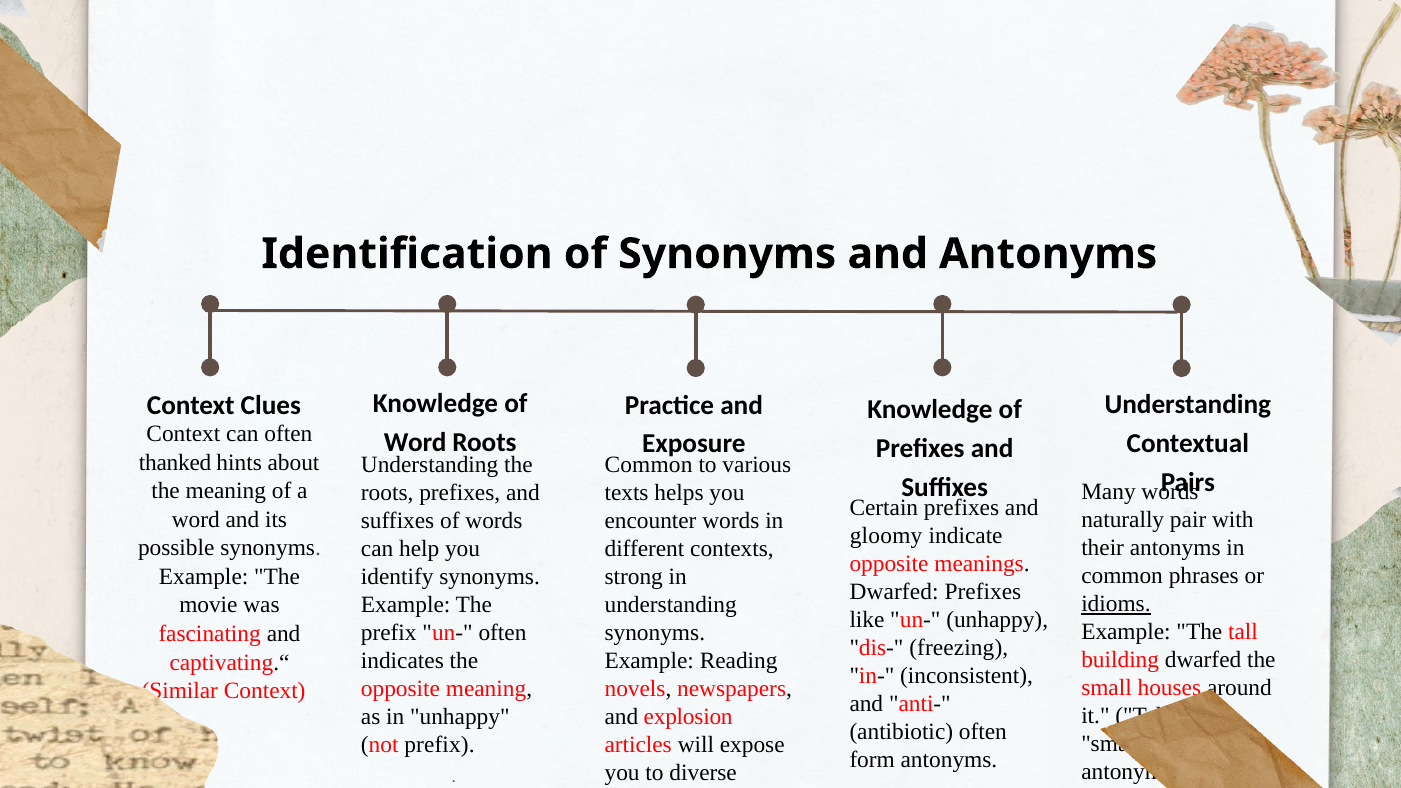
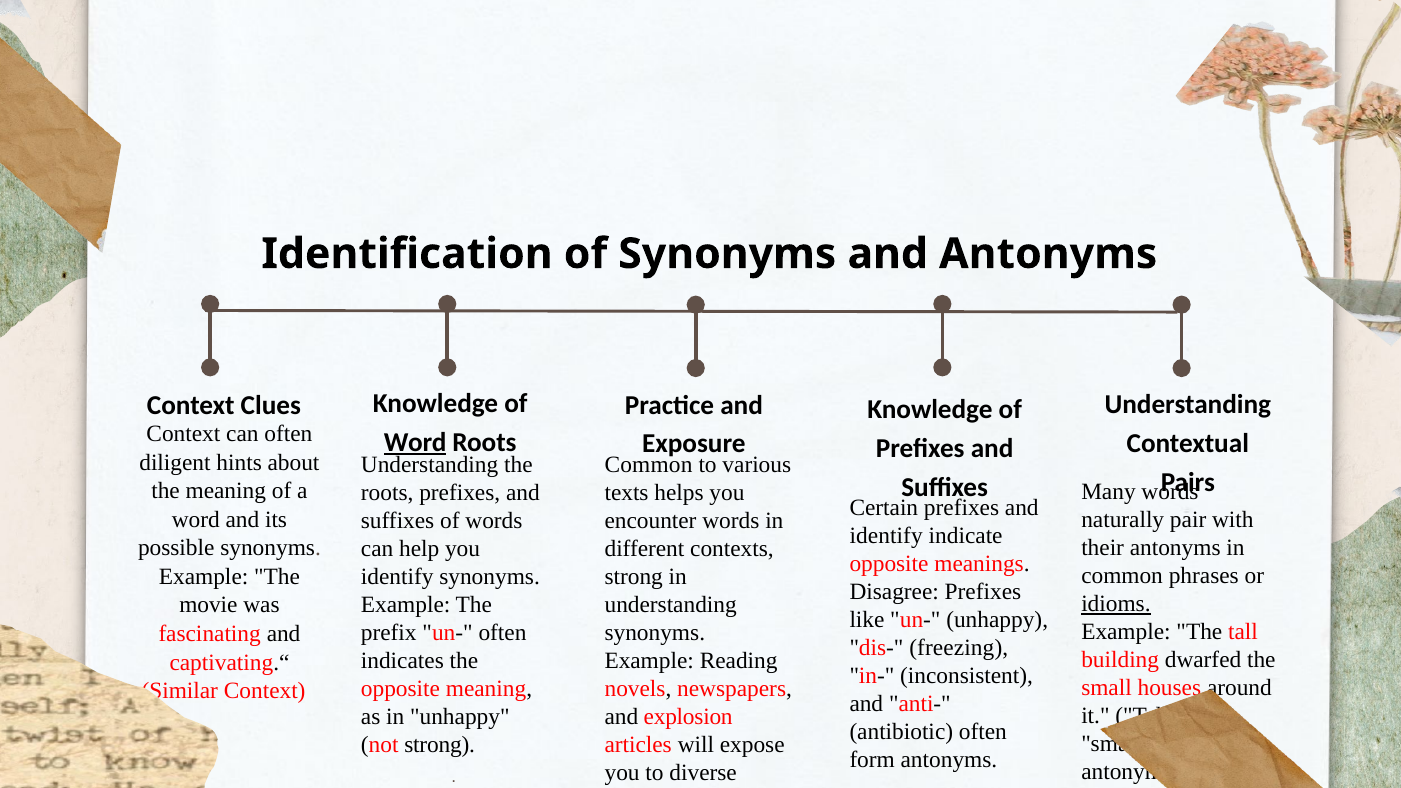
Word at (415, 442) underline: none -> present
thanked: thanked -> diligent
gloomy at (886, 536): gloomy -> identify
Dwarfed at (894, 592): Dwarfed -> Disagree
not prefix: prefix -> strong
